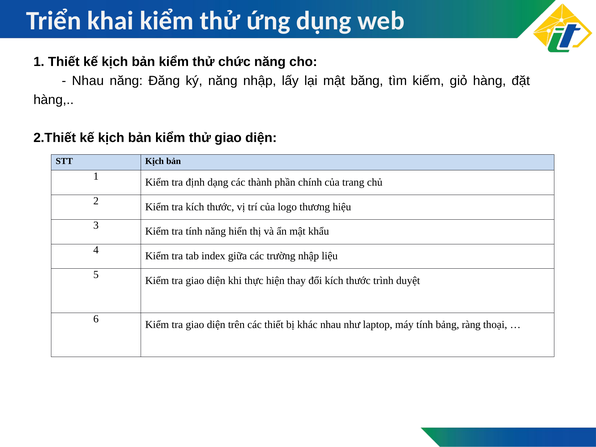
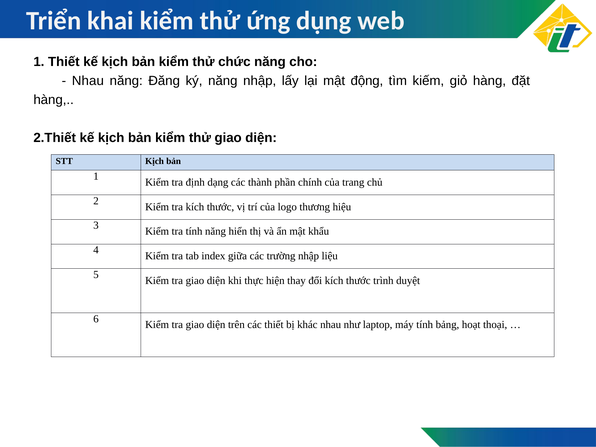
băng: băng -> động
ràng: ràng -> hoạt
